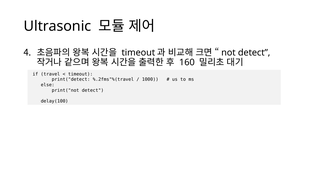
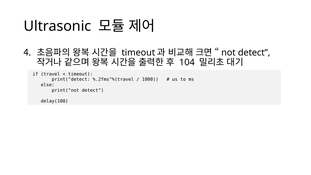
160: 160 -> 104
